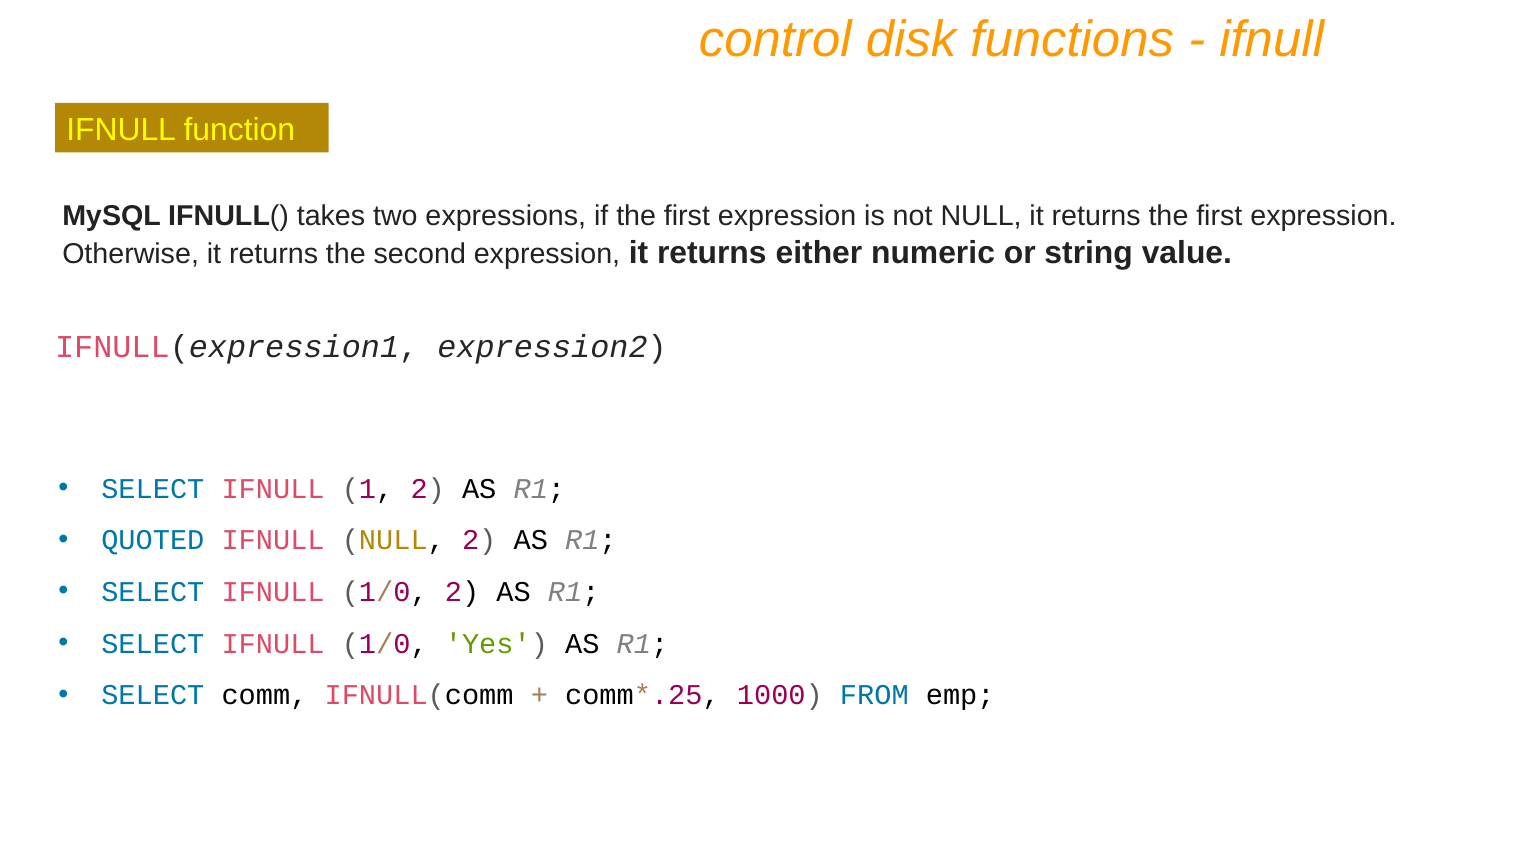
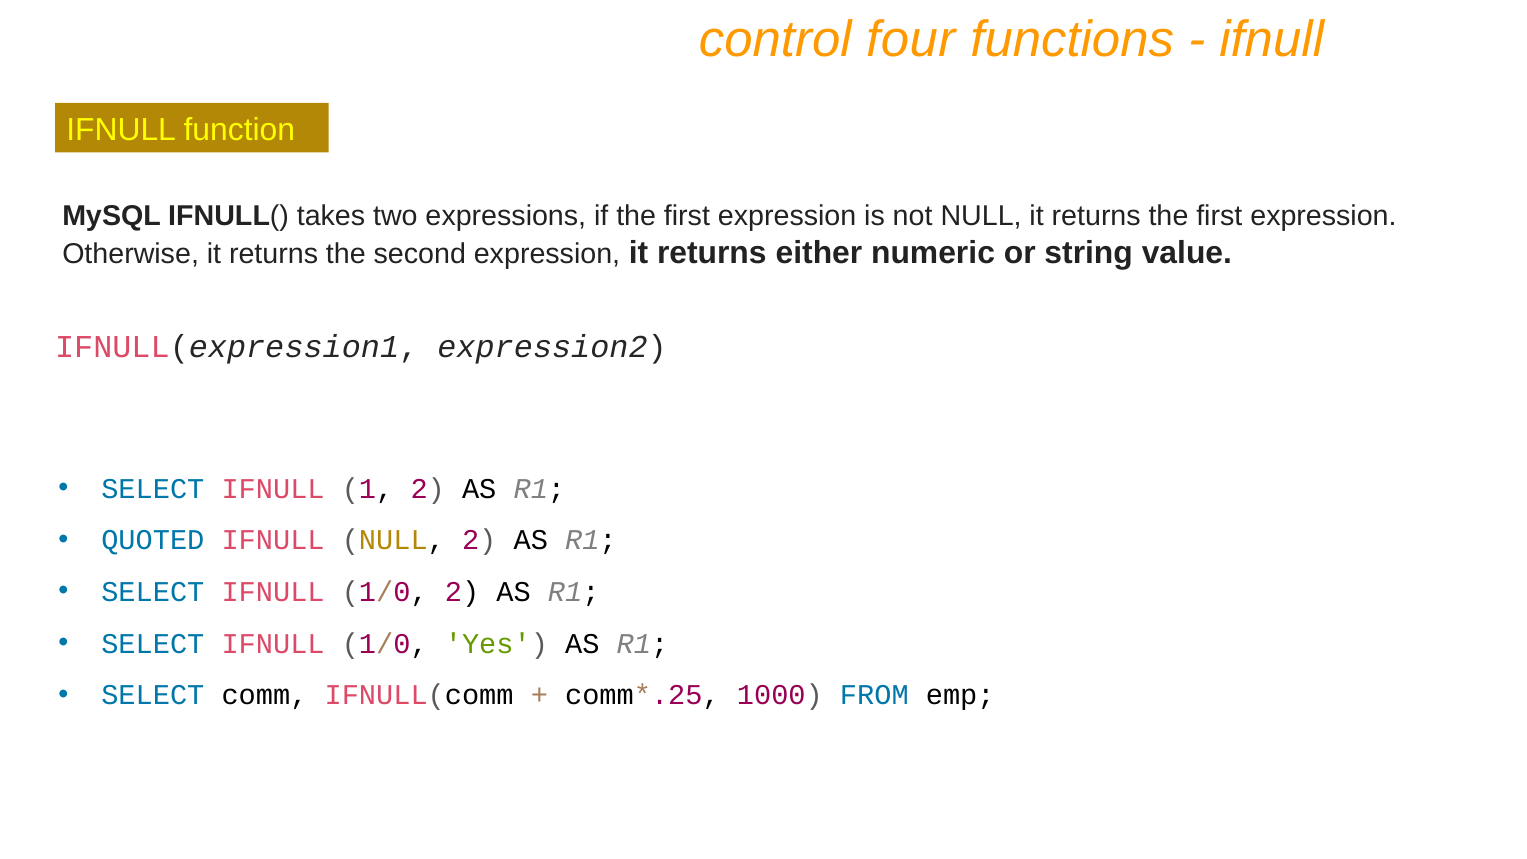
disk: disk -> four
